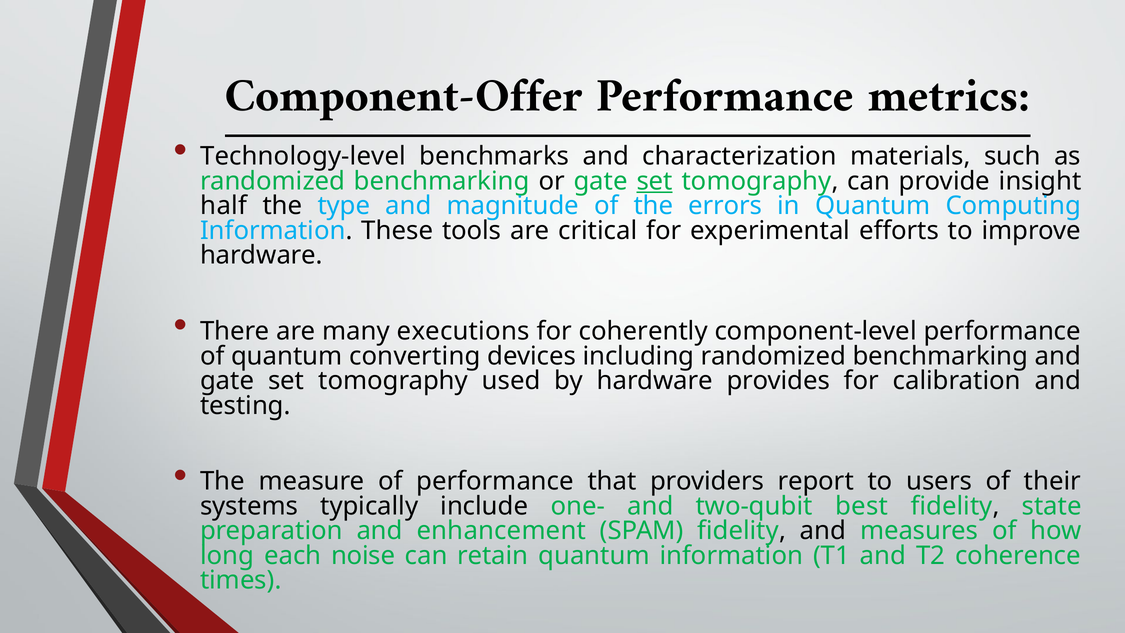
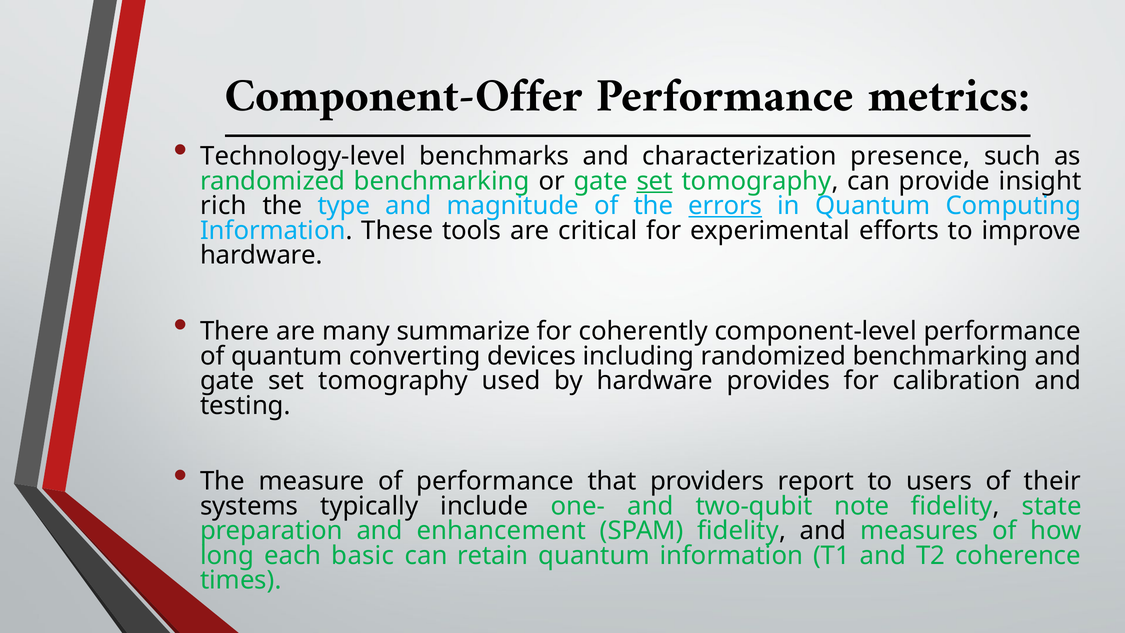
materials: materials -> presence
half: half -> rich
errors underline: none -> present
executions: executions -> summarize
best: best -> note
noise: noise -> basic
